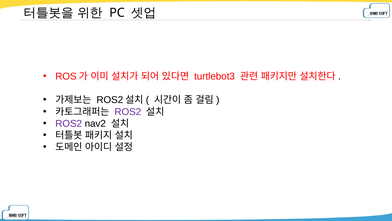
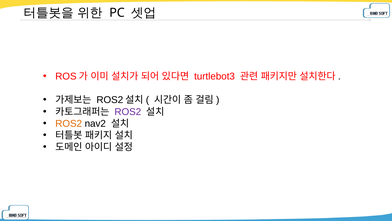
ROS2 at (69, 123) colour: purple -> orange
